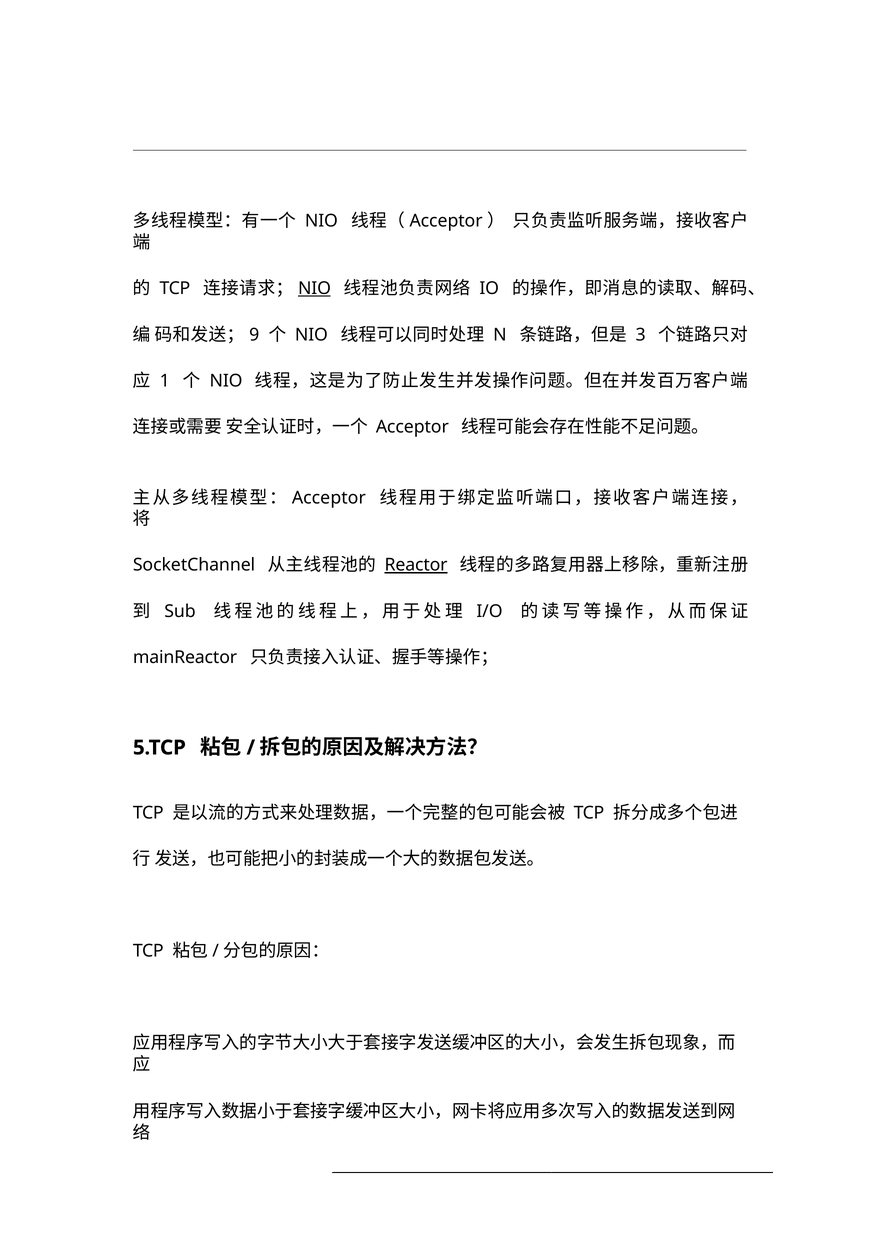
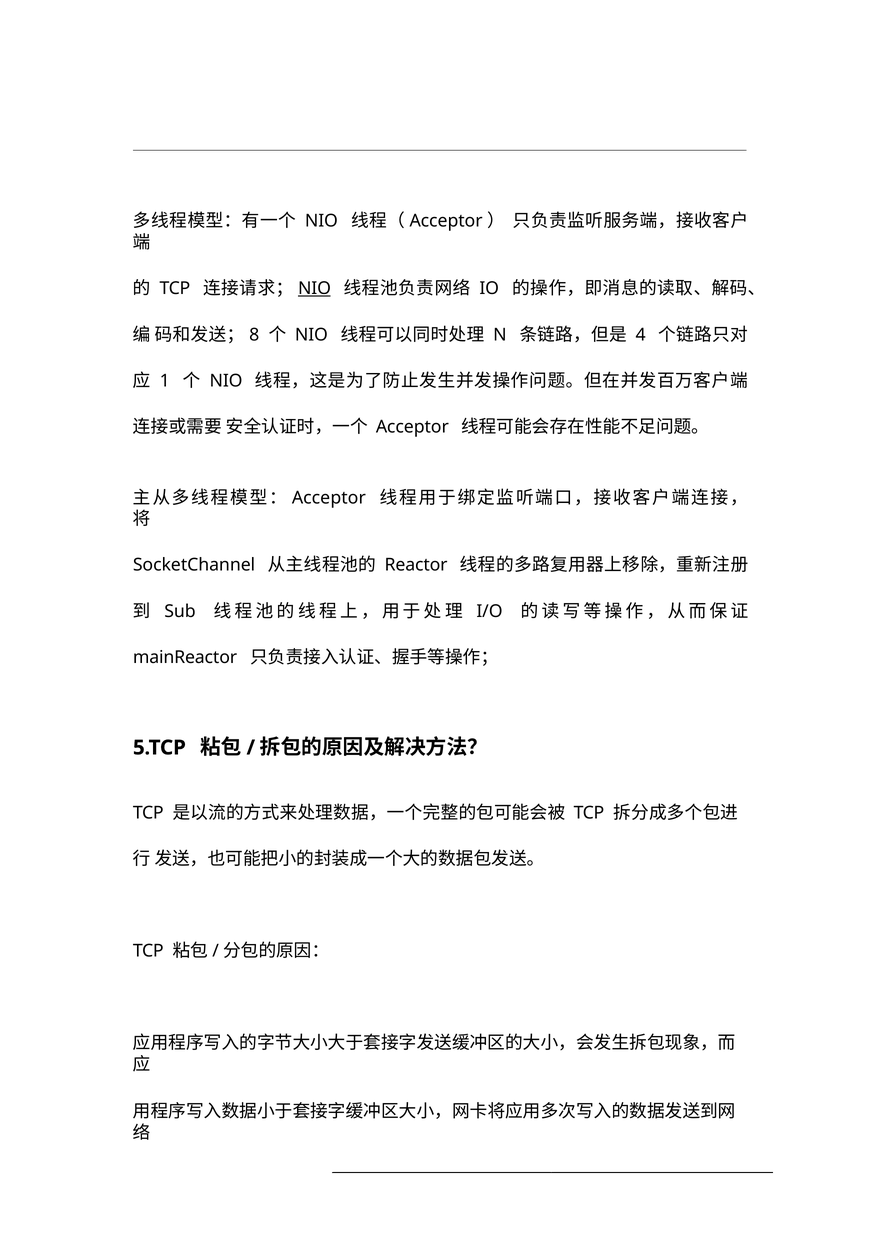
9: 9 -> 8
3: 3 -> 4
Reactor underline: present -> none
